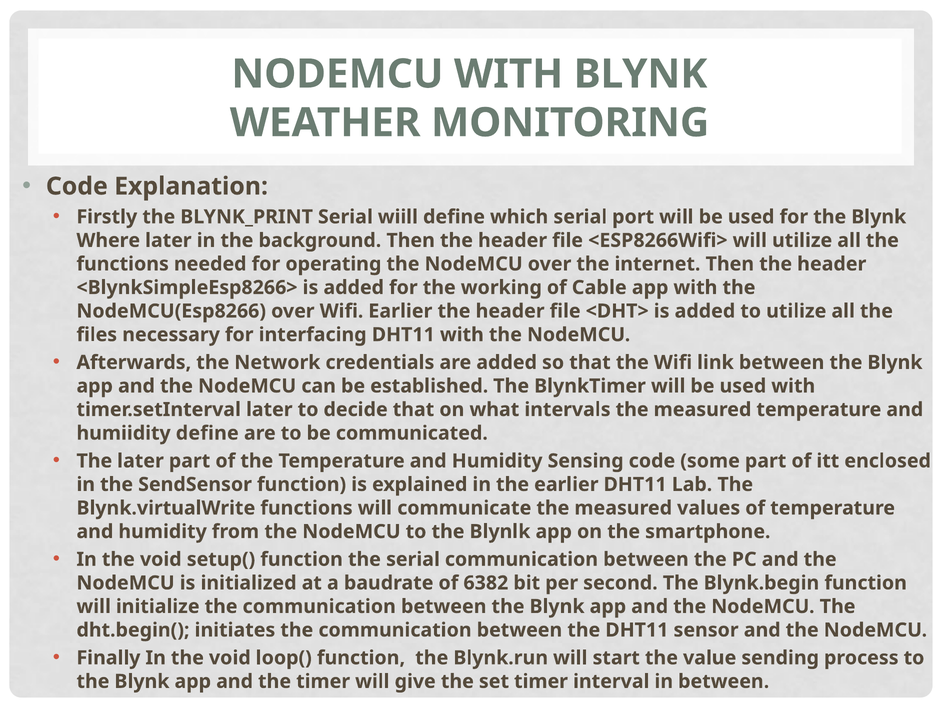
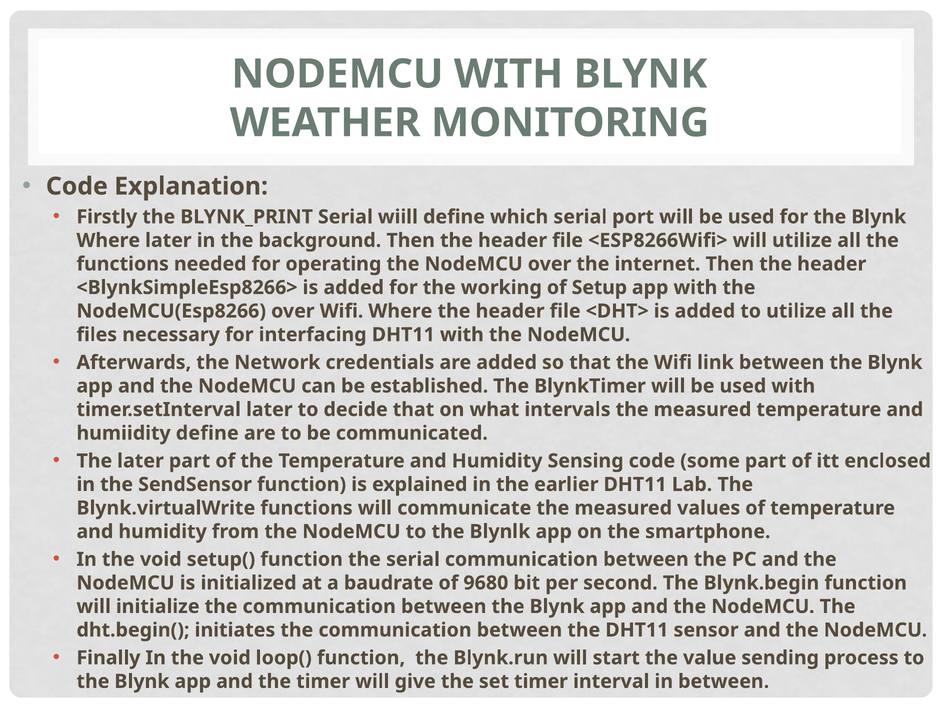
Cable: Cable -> Setup
Wifi Earlier: Earlier -> Where
6382: 6382 -> 9680
